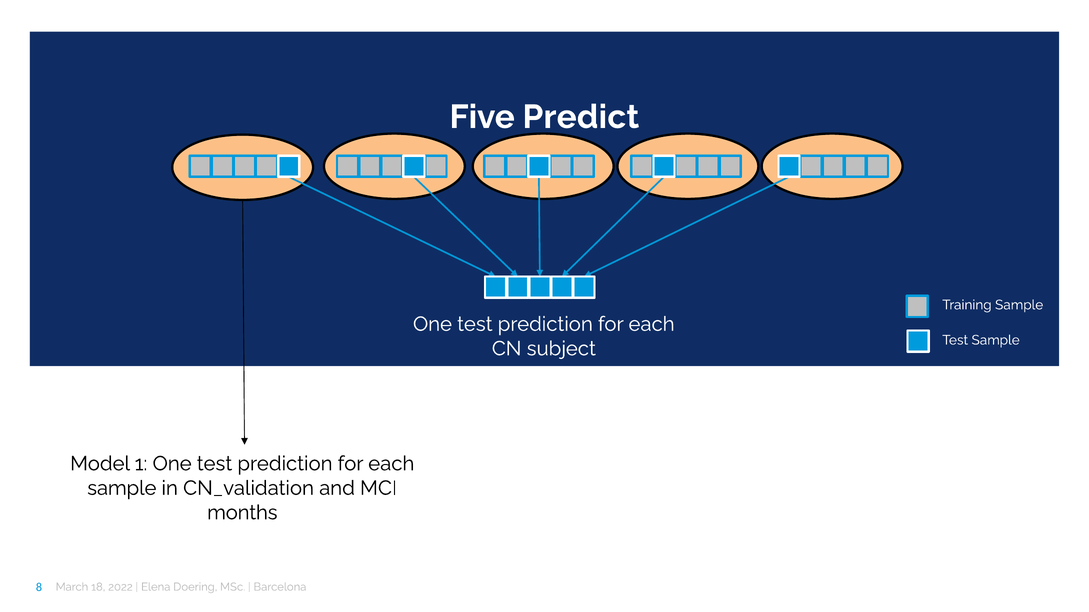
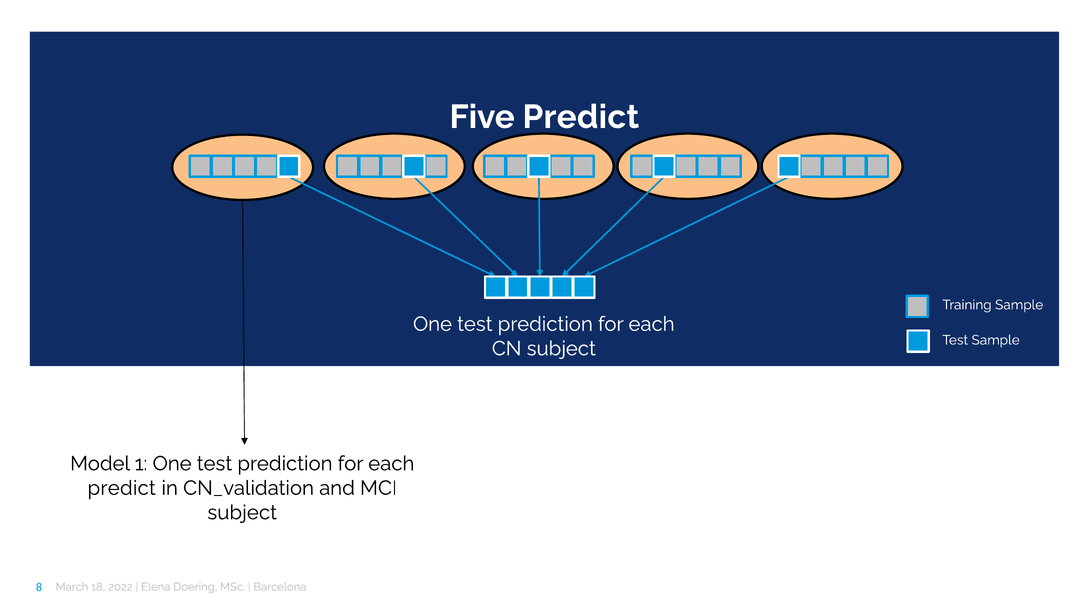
sample at (122, 489): sample -> predict
months at (242, 513): months -> subject
